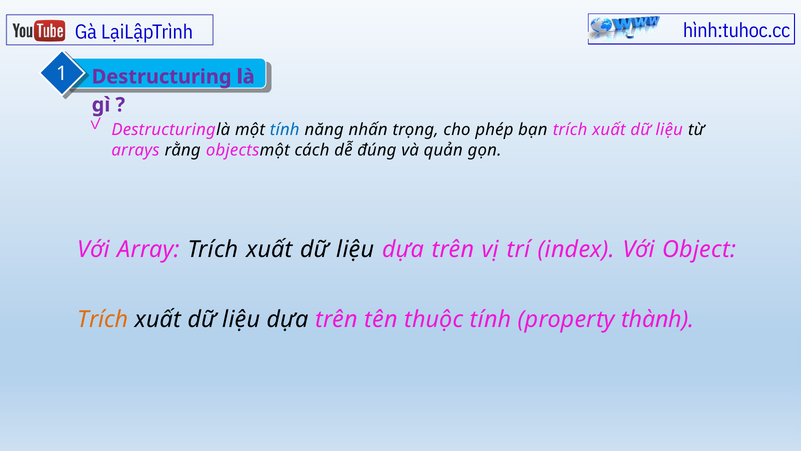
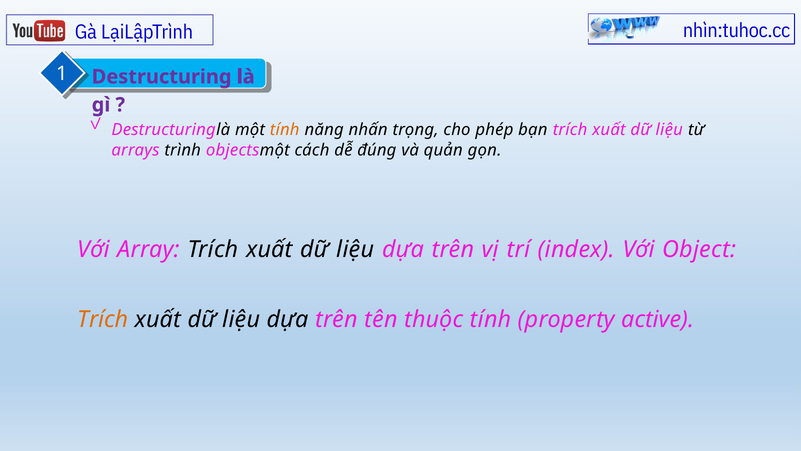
hình:tuhoc.cc: hình:tuhoc.cc -> nhìn:tuhoc.cc
tính at (285, 130) colour: blue -> orange
rằng: rằng -> trình
thành: thành -> active
